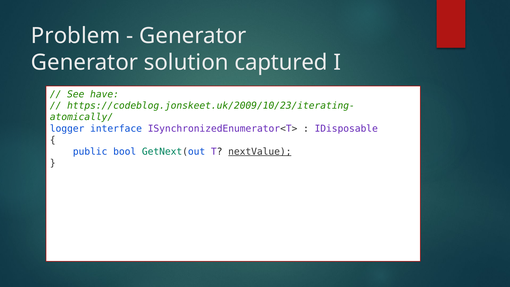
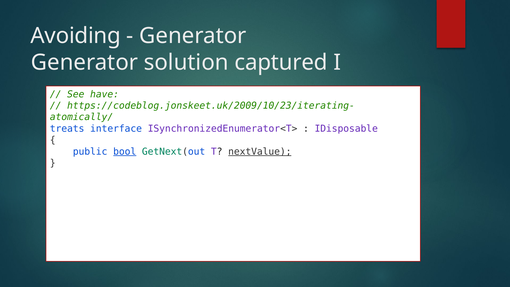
Problem: Problem -> Avoiding
logger: logger -> treats
bool underline: none -> present
